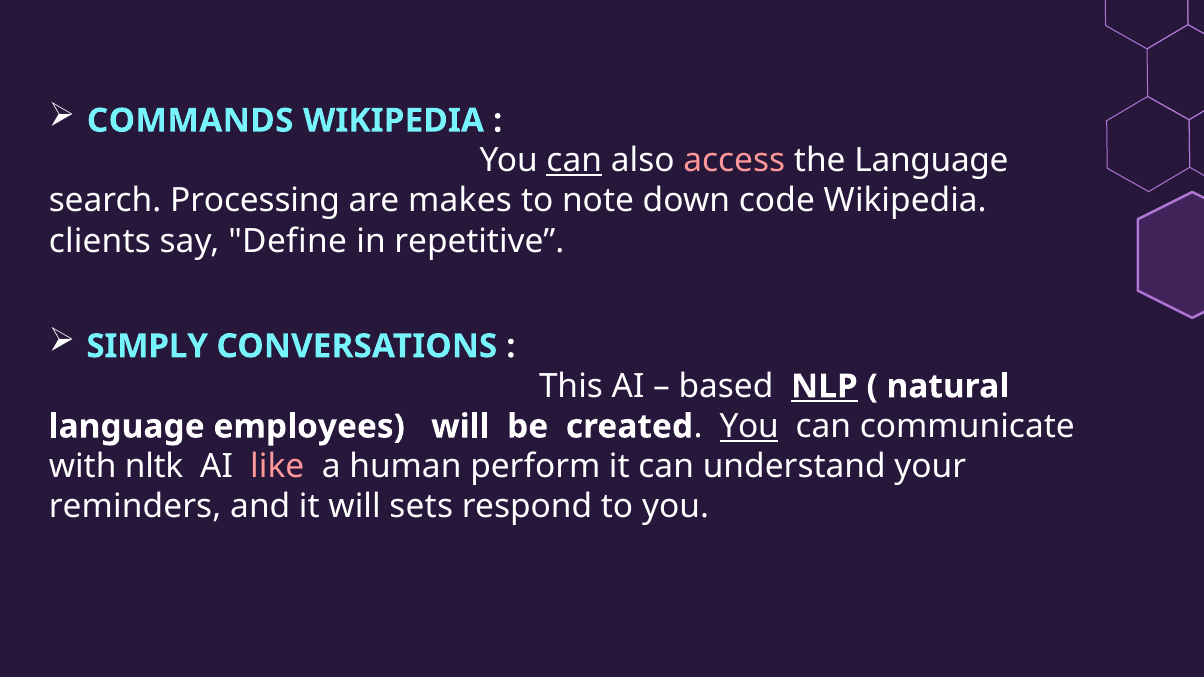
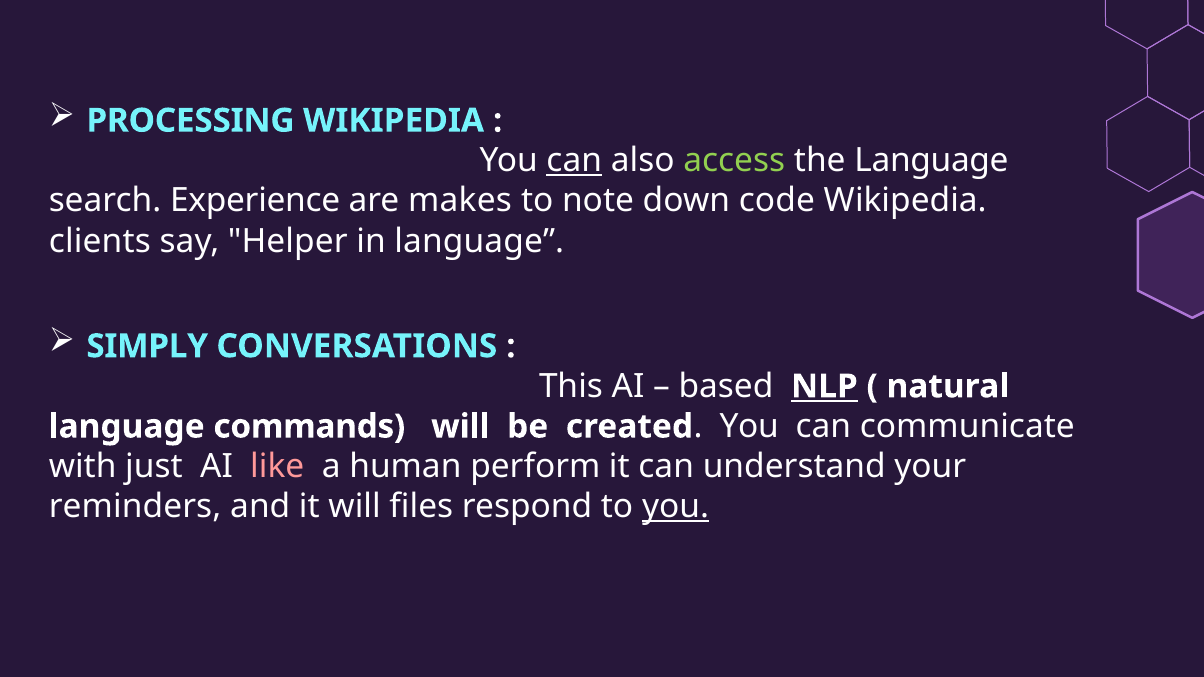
COMMANDS: COMMANDS -> PROCESSING
access colour: pink -> light green
Processing: Processing -> Experience
Define: Define -> Helper
in repetitive: repetitive -> language
employees: employees -> commands
You at (749, 427) underline: present -> none
nltk: nltk -> just
sets: sets -> files
you at (676, 507) underline: none -> present
